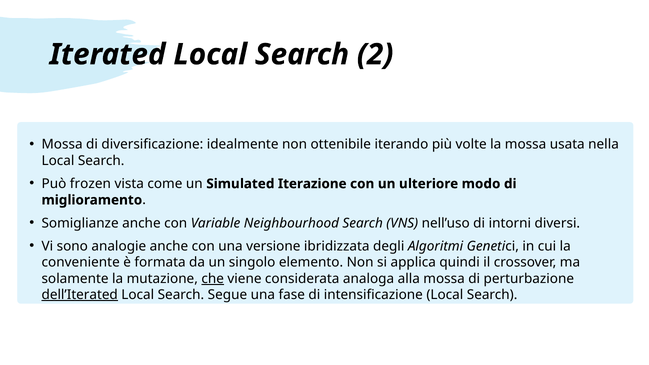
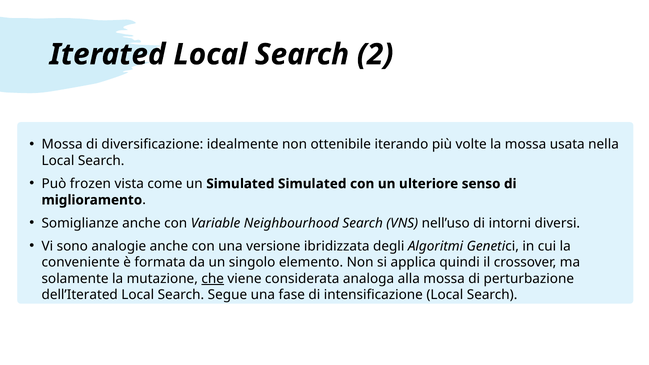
Simulated Iterazione: Iterazione -> Simulated
modo: modo -> senso
dell’Iterated underline: present -> none
